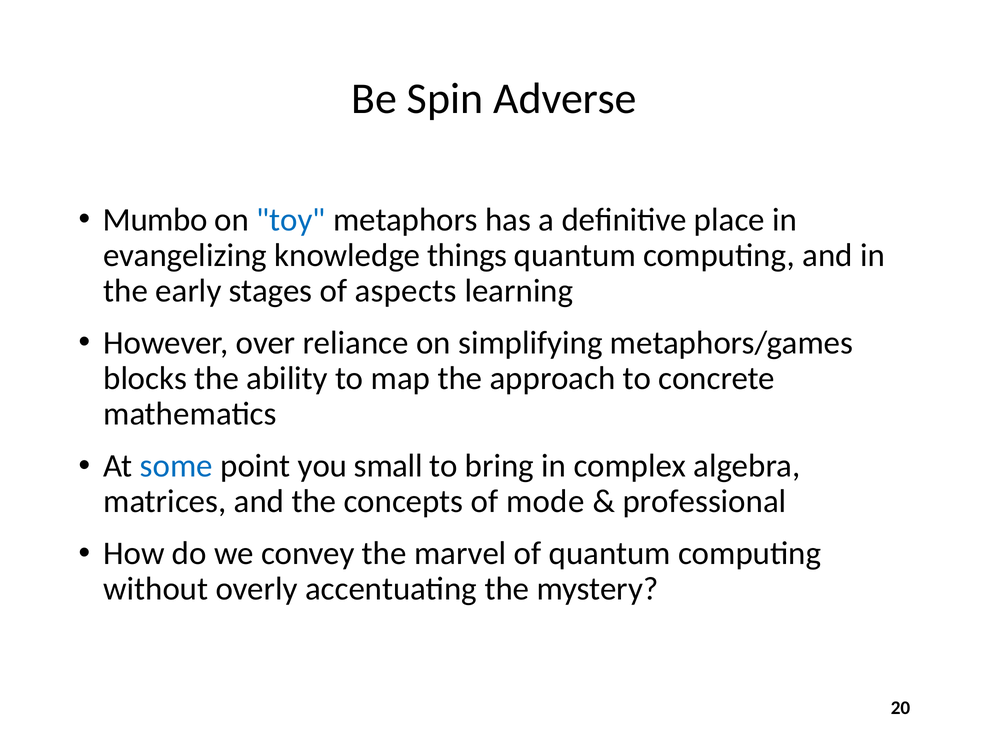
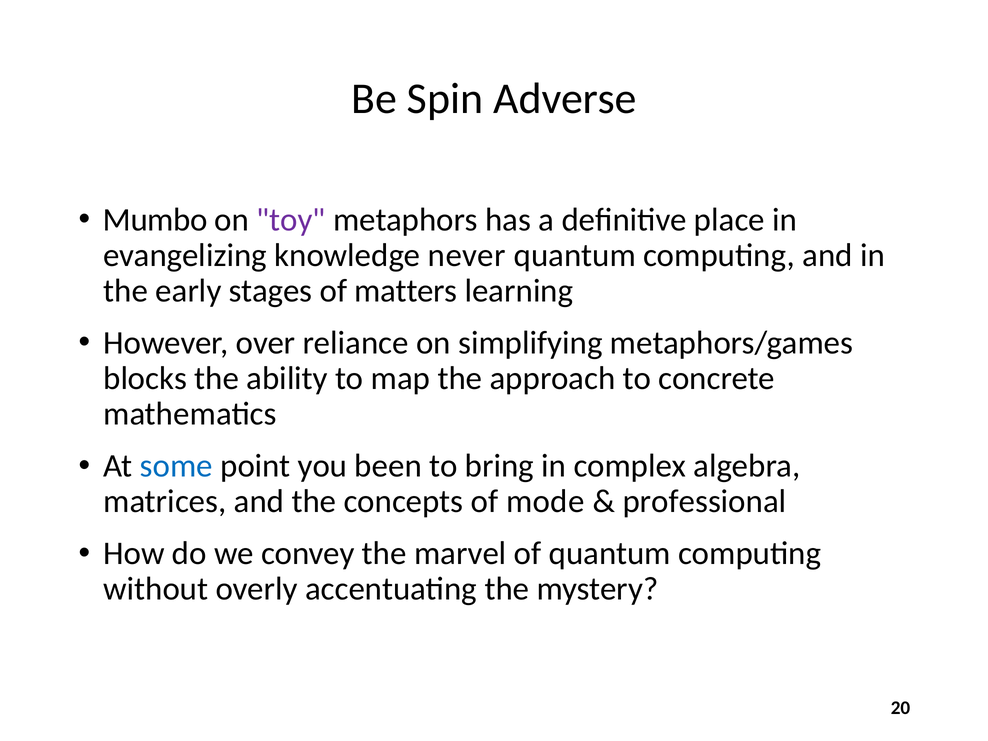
toy colour: blue -> purple
things: things -> never
aspects: aspects -> matters
small: small -> been
